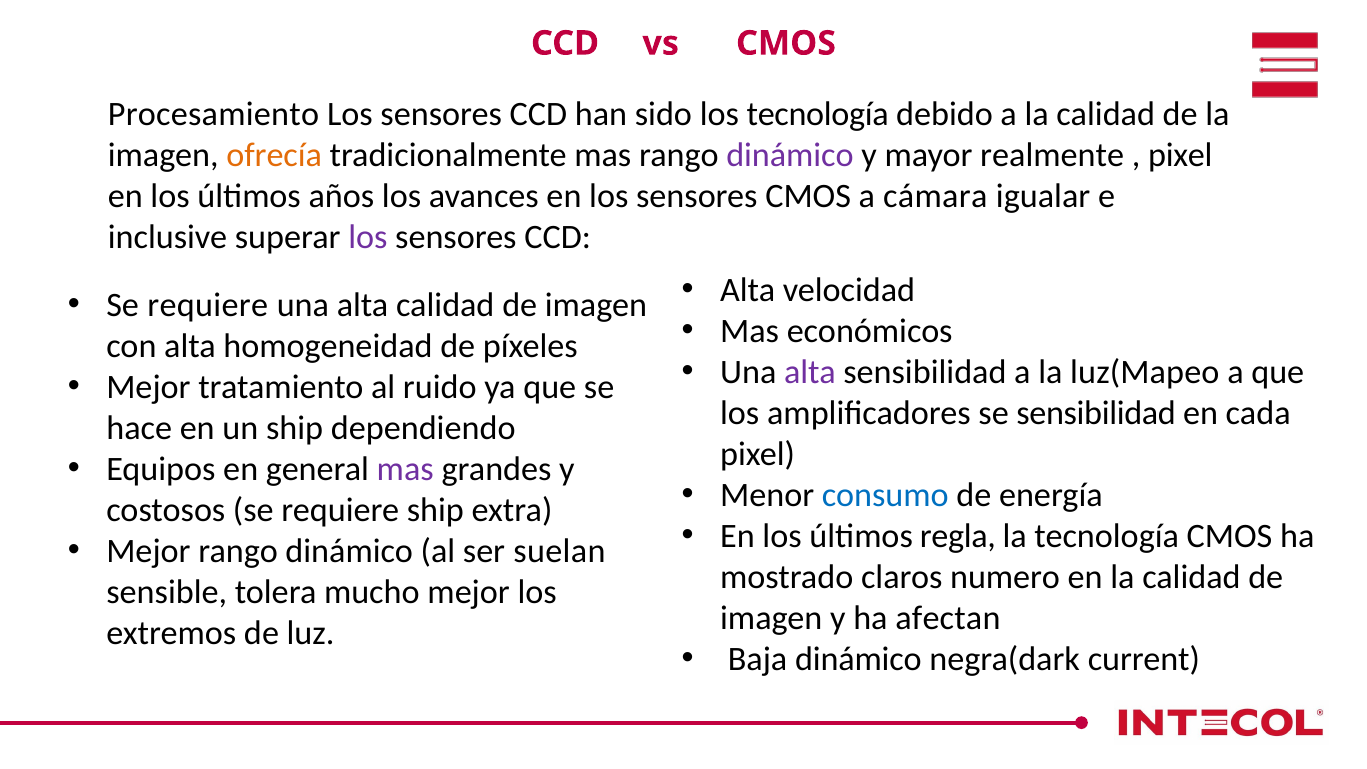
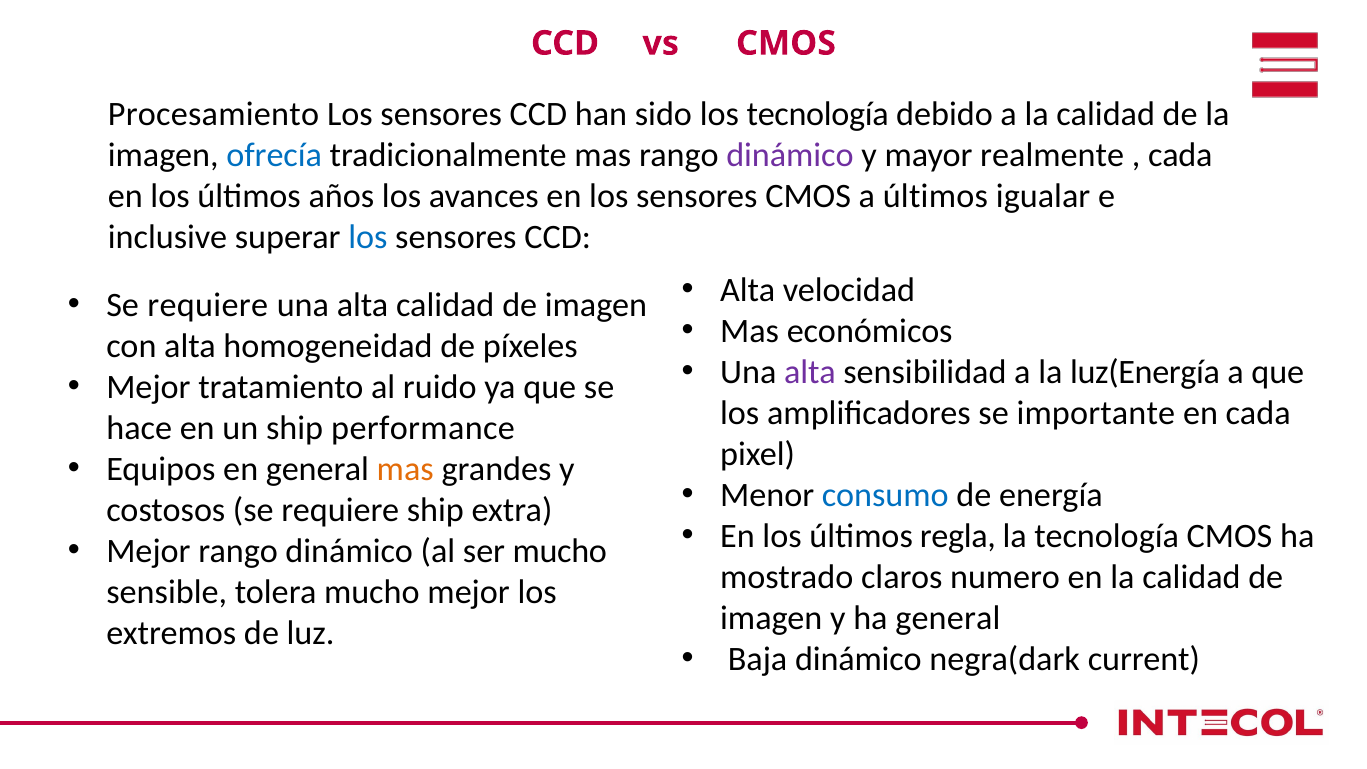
ofrecía colour: orange -> blue
pixel at (1180, 155): pixel -> cada
a cámara: cámara -> últimos
los at (368, 237) colour: purple -> blue
luz(Mapeo: luz(Mapeo -> luz(Energía
se sensibilidad: sensibilidad -> importante
dependiendo: dependiendo -> performance
mas at (405, 469) colour: purple -> orange
ser suelan: suelan -> mucho
ha afectan: afectan -> general
